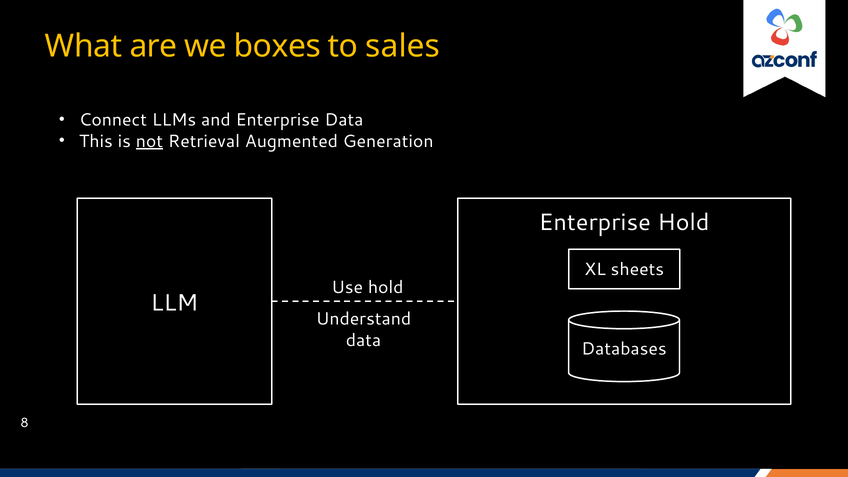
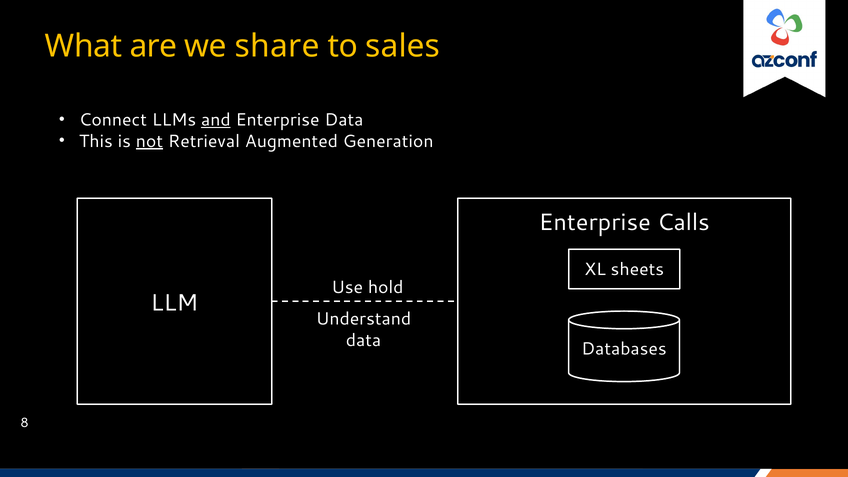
boxes: boxes -> share
and underline: none -> present
Enterprise Hold: Hold -> Calls
